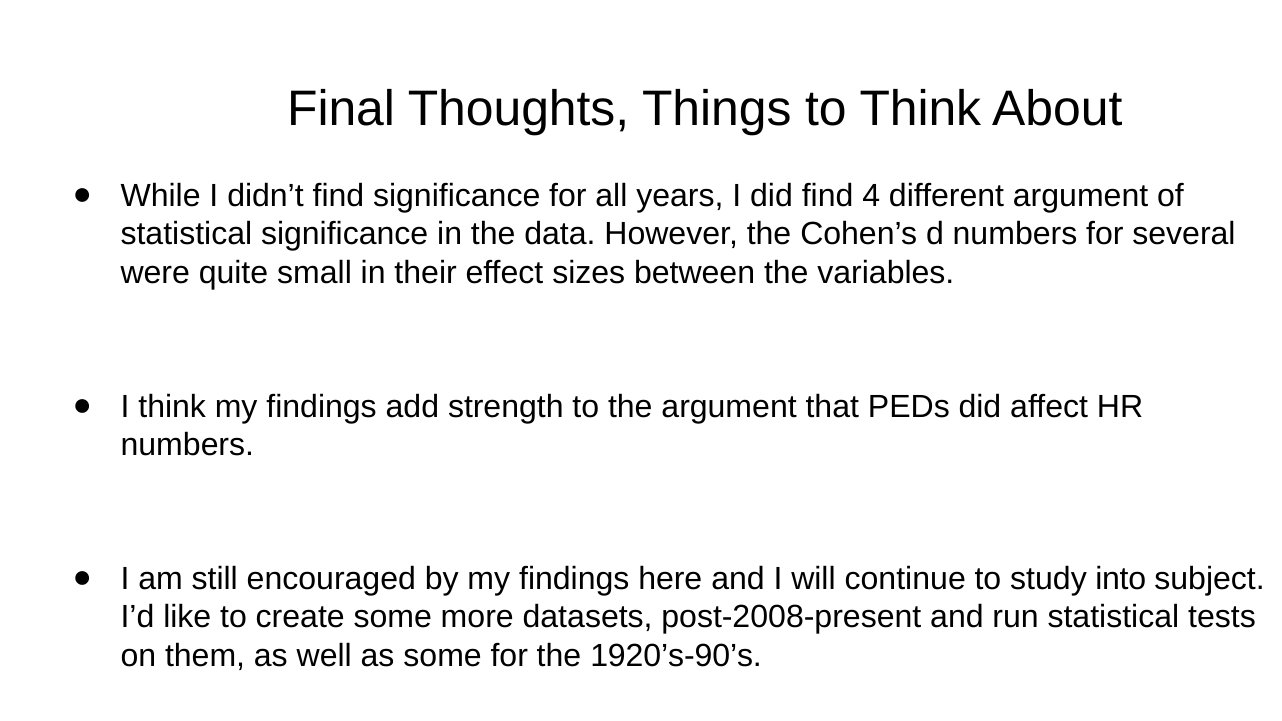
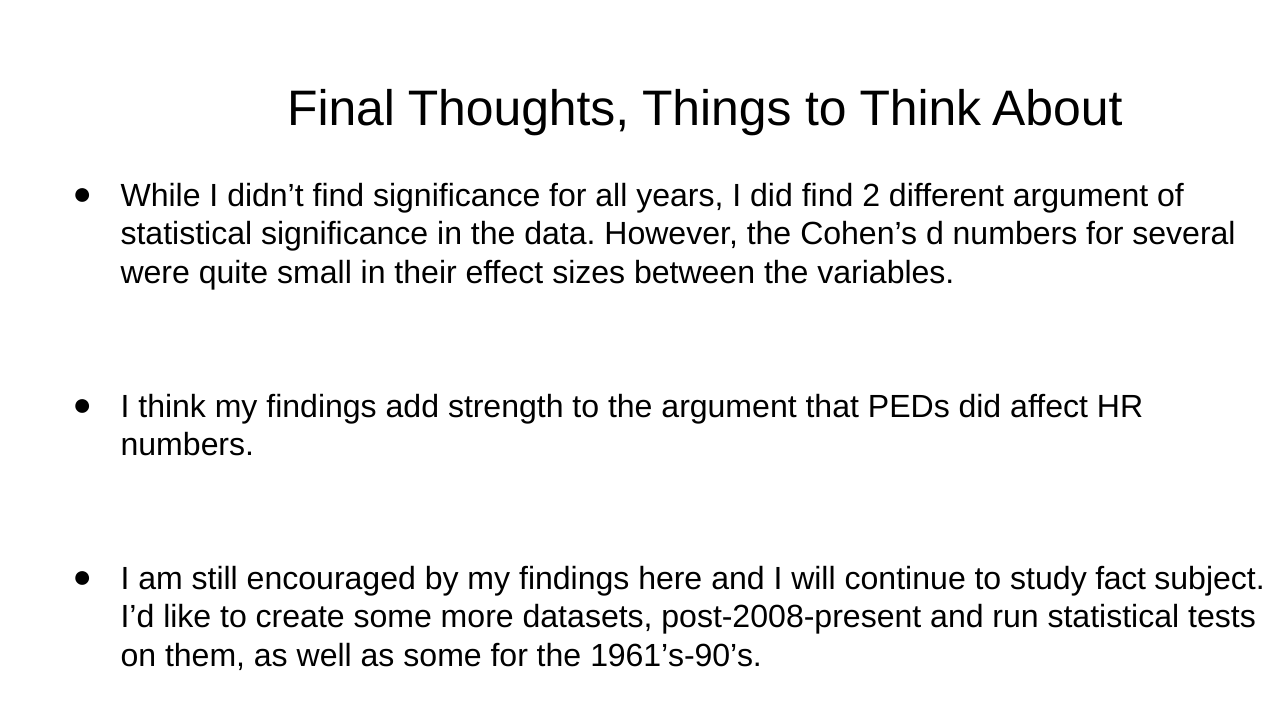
4: 4 -> 2
into: into -> fact
1920’s-90’s: 1920’s-90’s -> 1961’s-90’s
